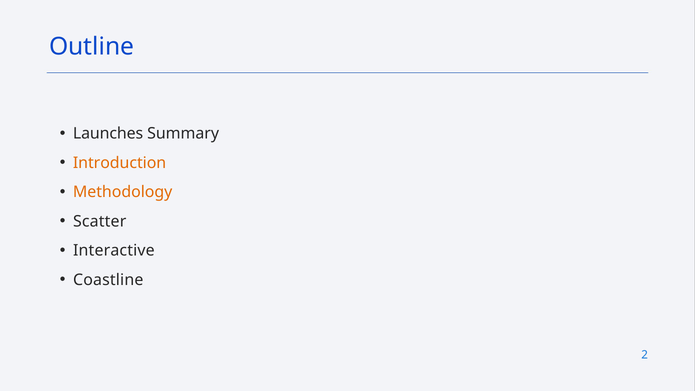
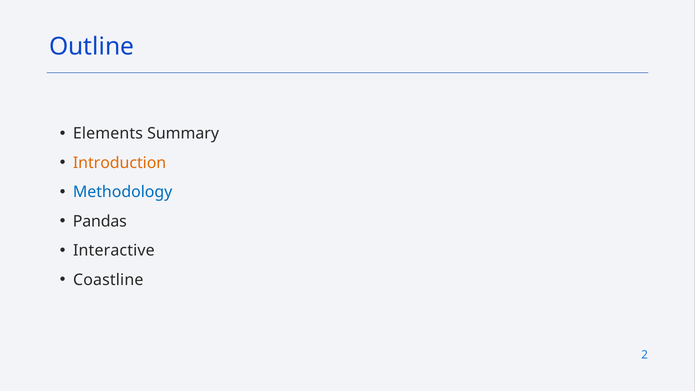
Launches: Launches -> Elements
Methodology colour: orange -> blue
Scatter: Scatter -> Pandas
